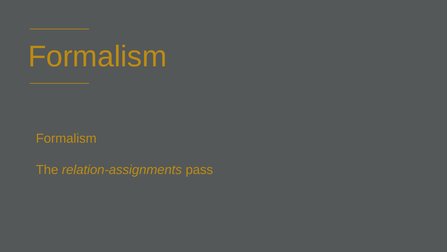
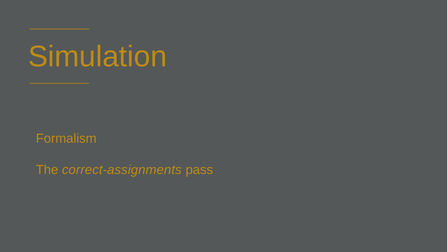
Formalism at (97, 57): Formalism -> Simulation
relation-assignments: relation-assignments -> correct-assignments
